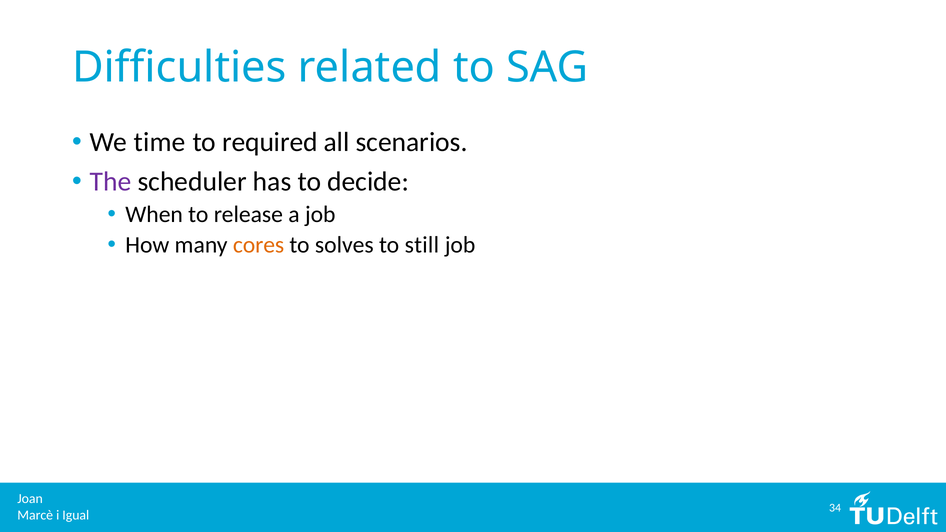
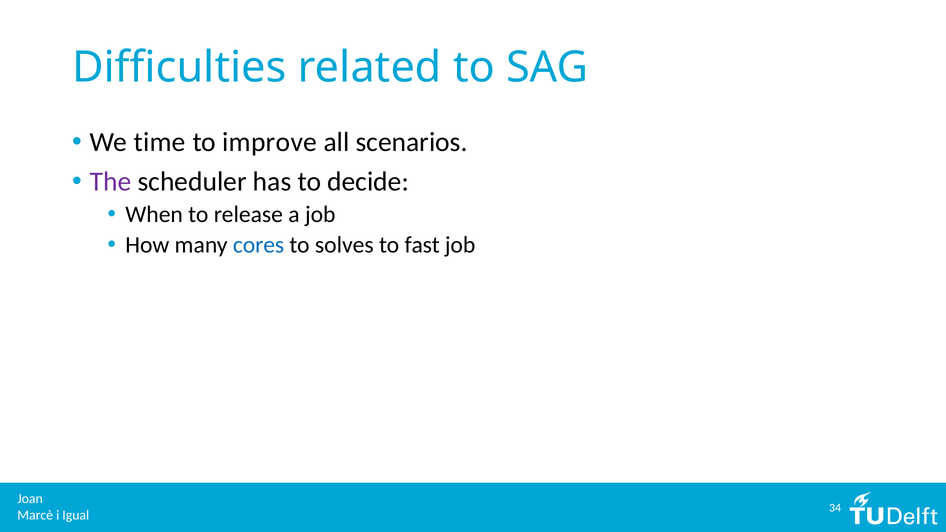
required: required -> improve
cores colour: orange -> blue
still: still -> fast
